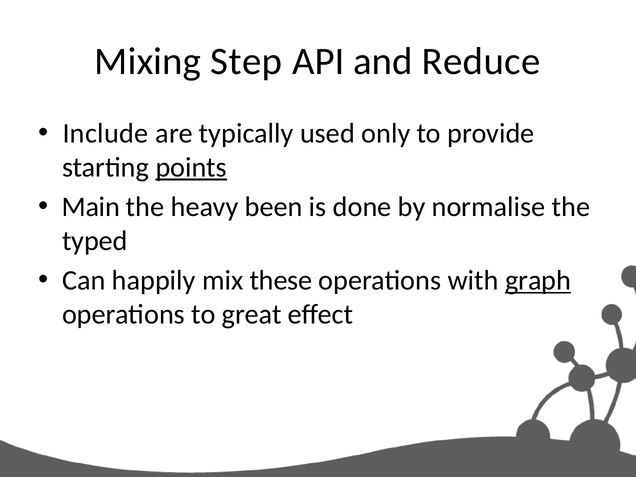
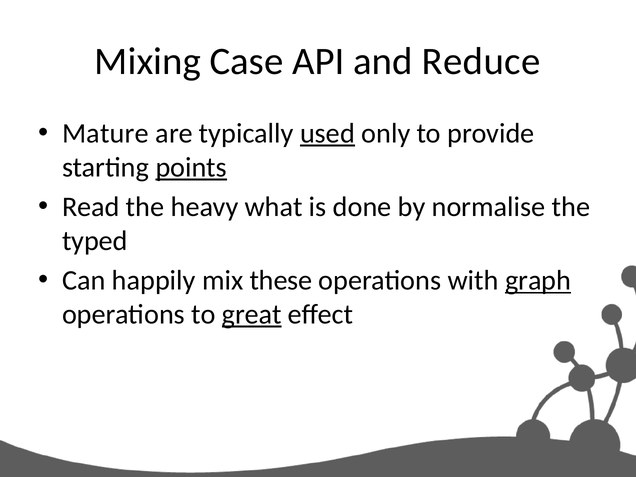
Step: Step -> Case
Include: Include -> Mature
used underline: none -> present
Main: Main -> Read
been: been -> what
great underline: none -> present
